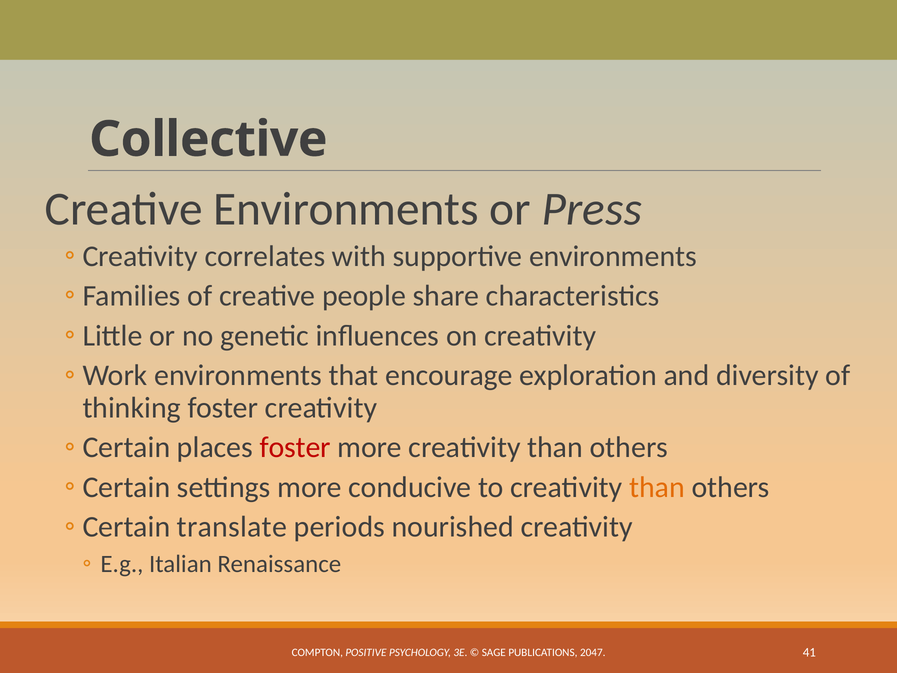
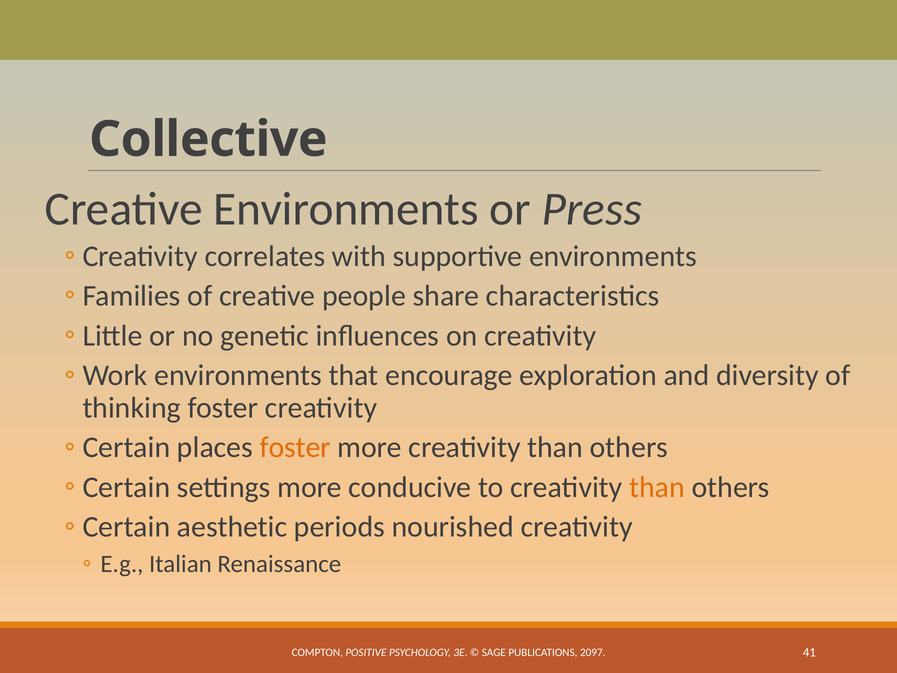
foster at (295, 447) colour: red -> orange
translate: translate -> aesthetic
2047: 2047 -> 2097
